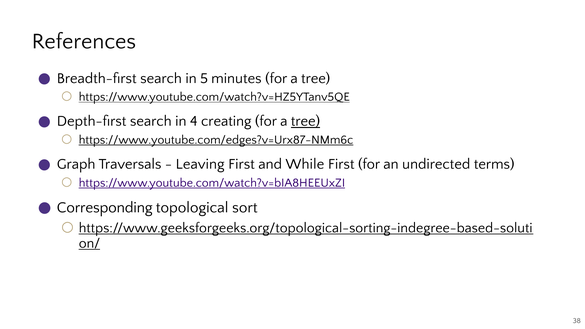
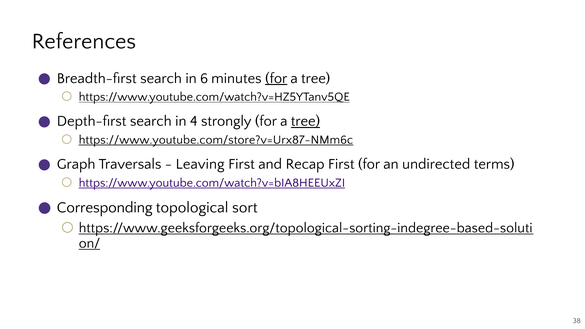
5: 5 -> 6
for at (276, 78) underline: none -> present
creating: creating -> strongly
https://www.youtube.com/edges?v=Urx87-NMm6c: https://www.youtube.com/edges?v=Urx87-NMm6c -> https://www.youtube.com/store?v=Urx87-NMm6c
While: While -> Recap
